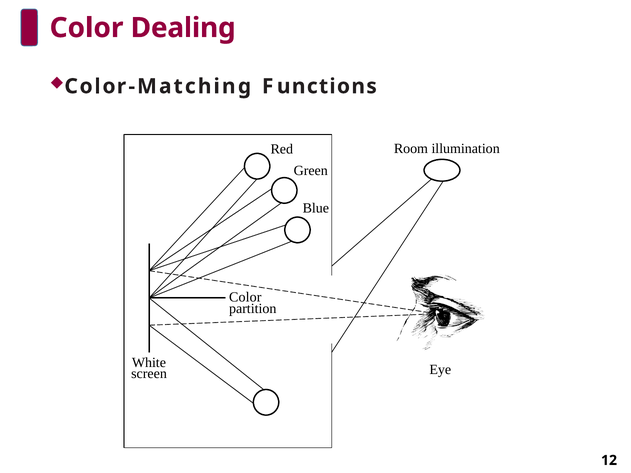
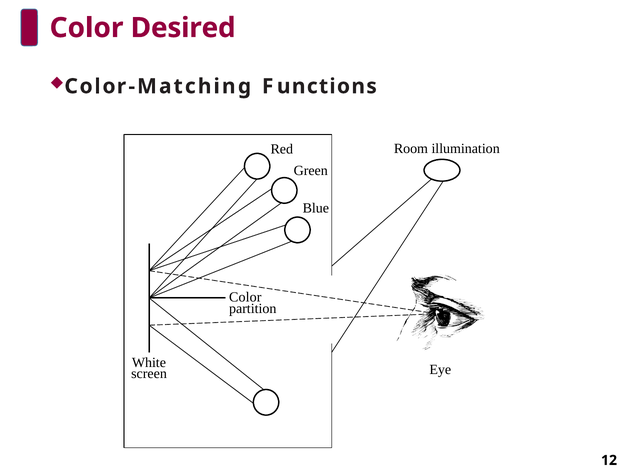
Dealing: Dealing -> Desired
